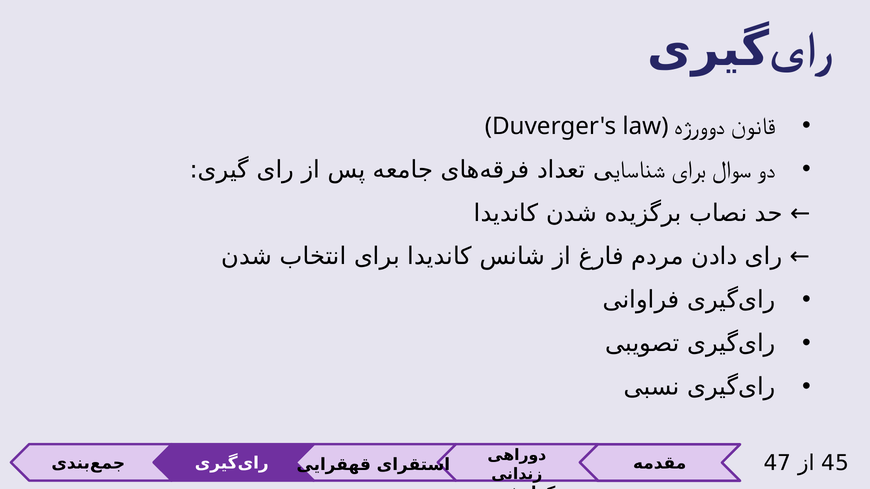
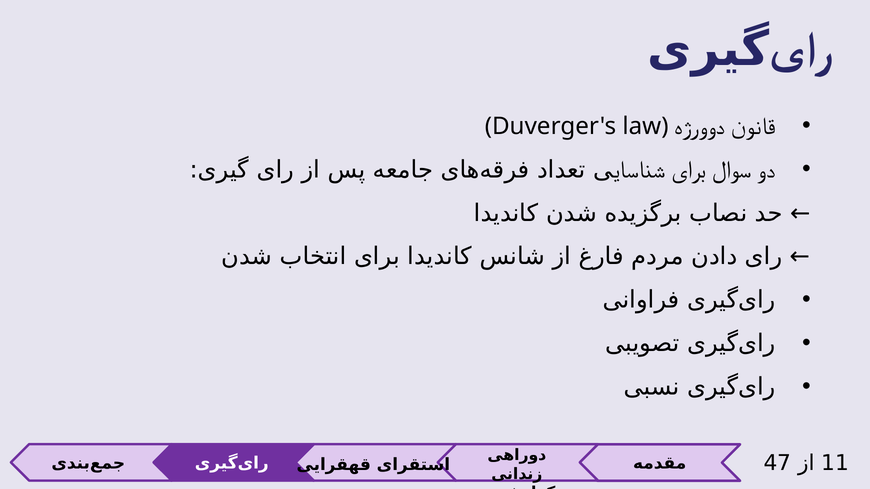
45: 45 -> 11
